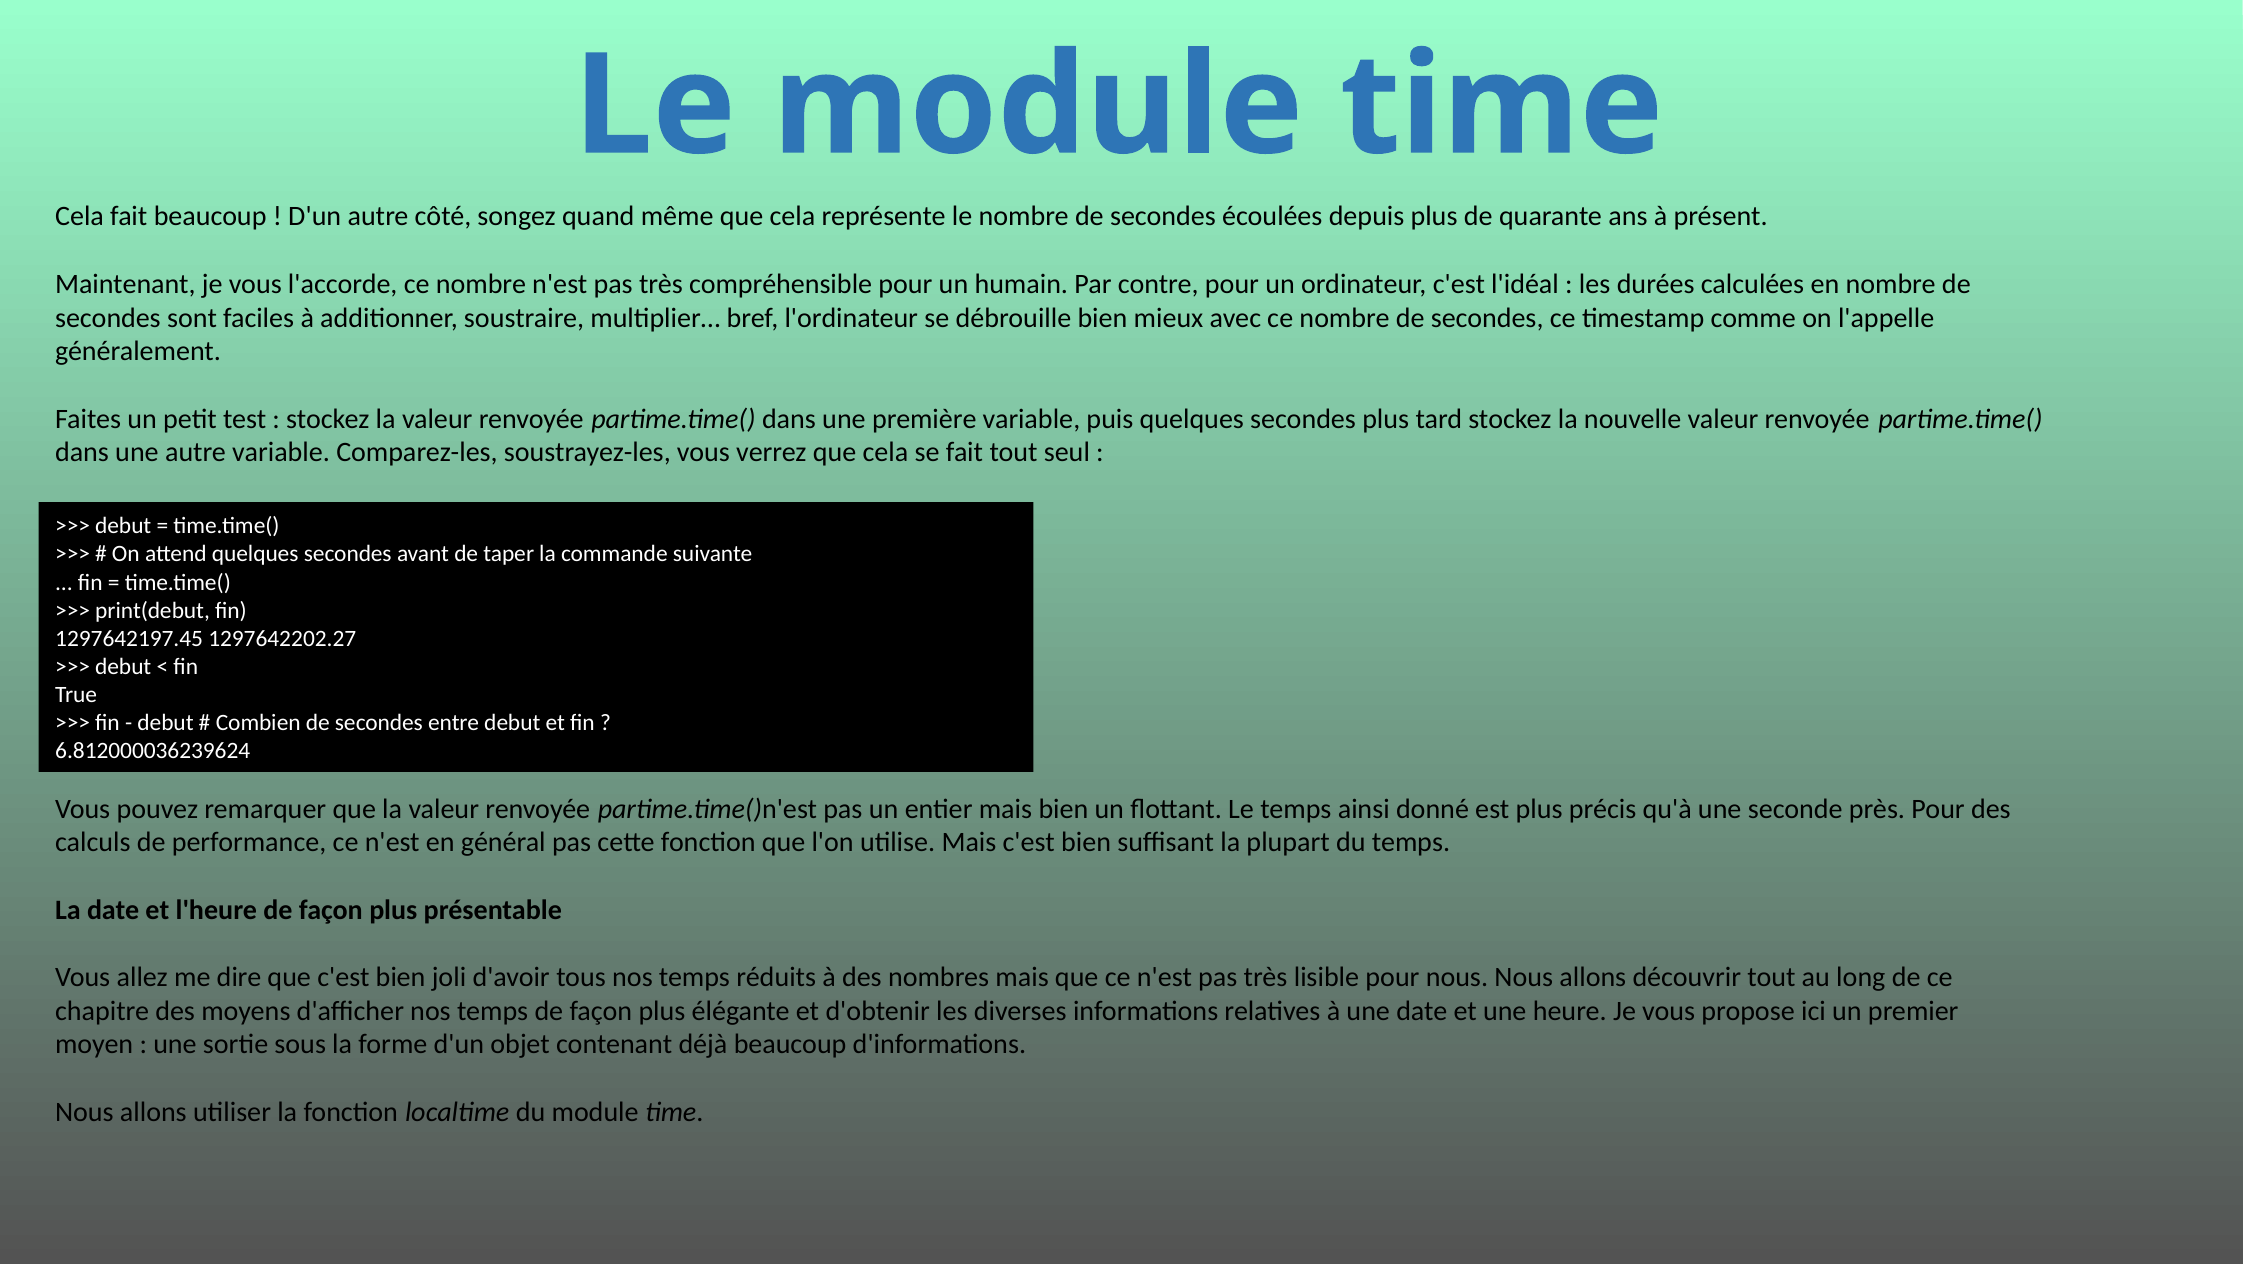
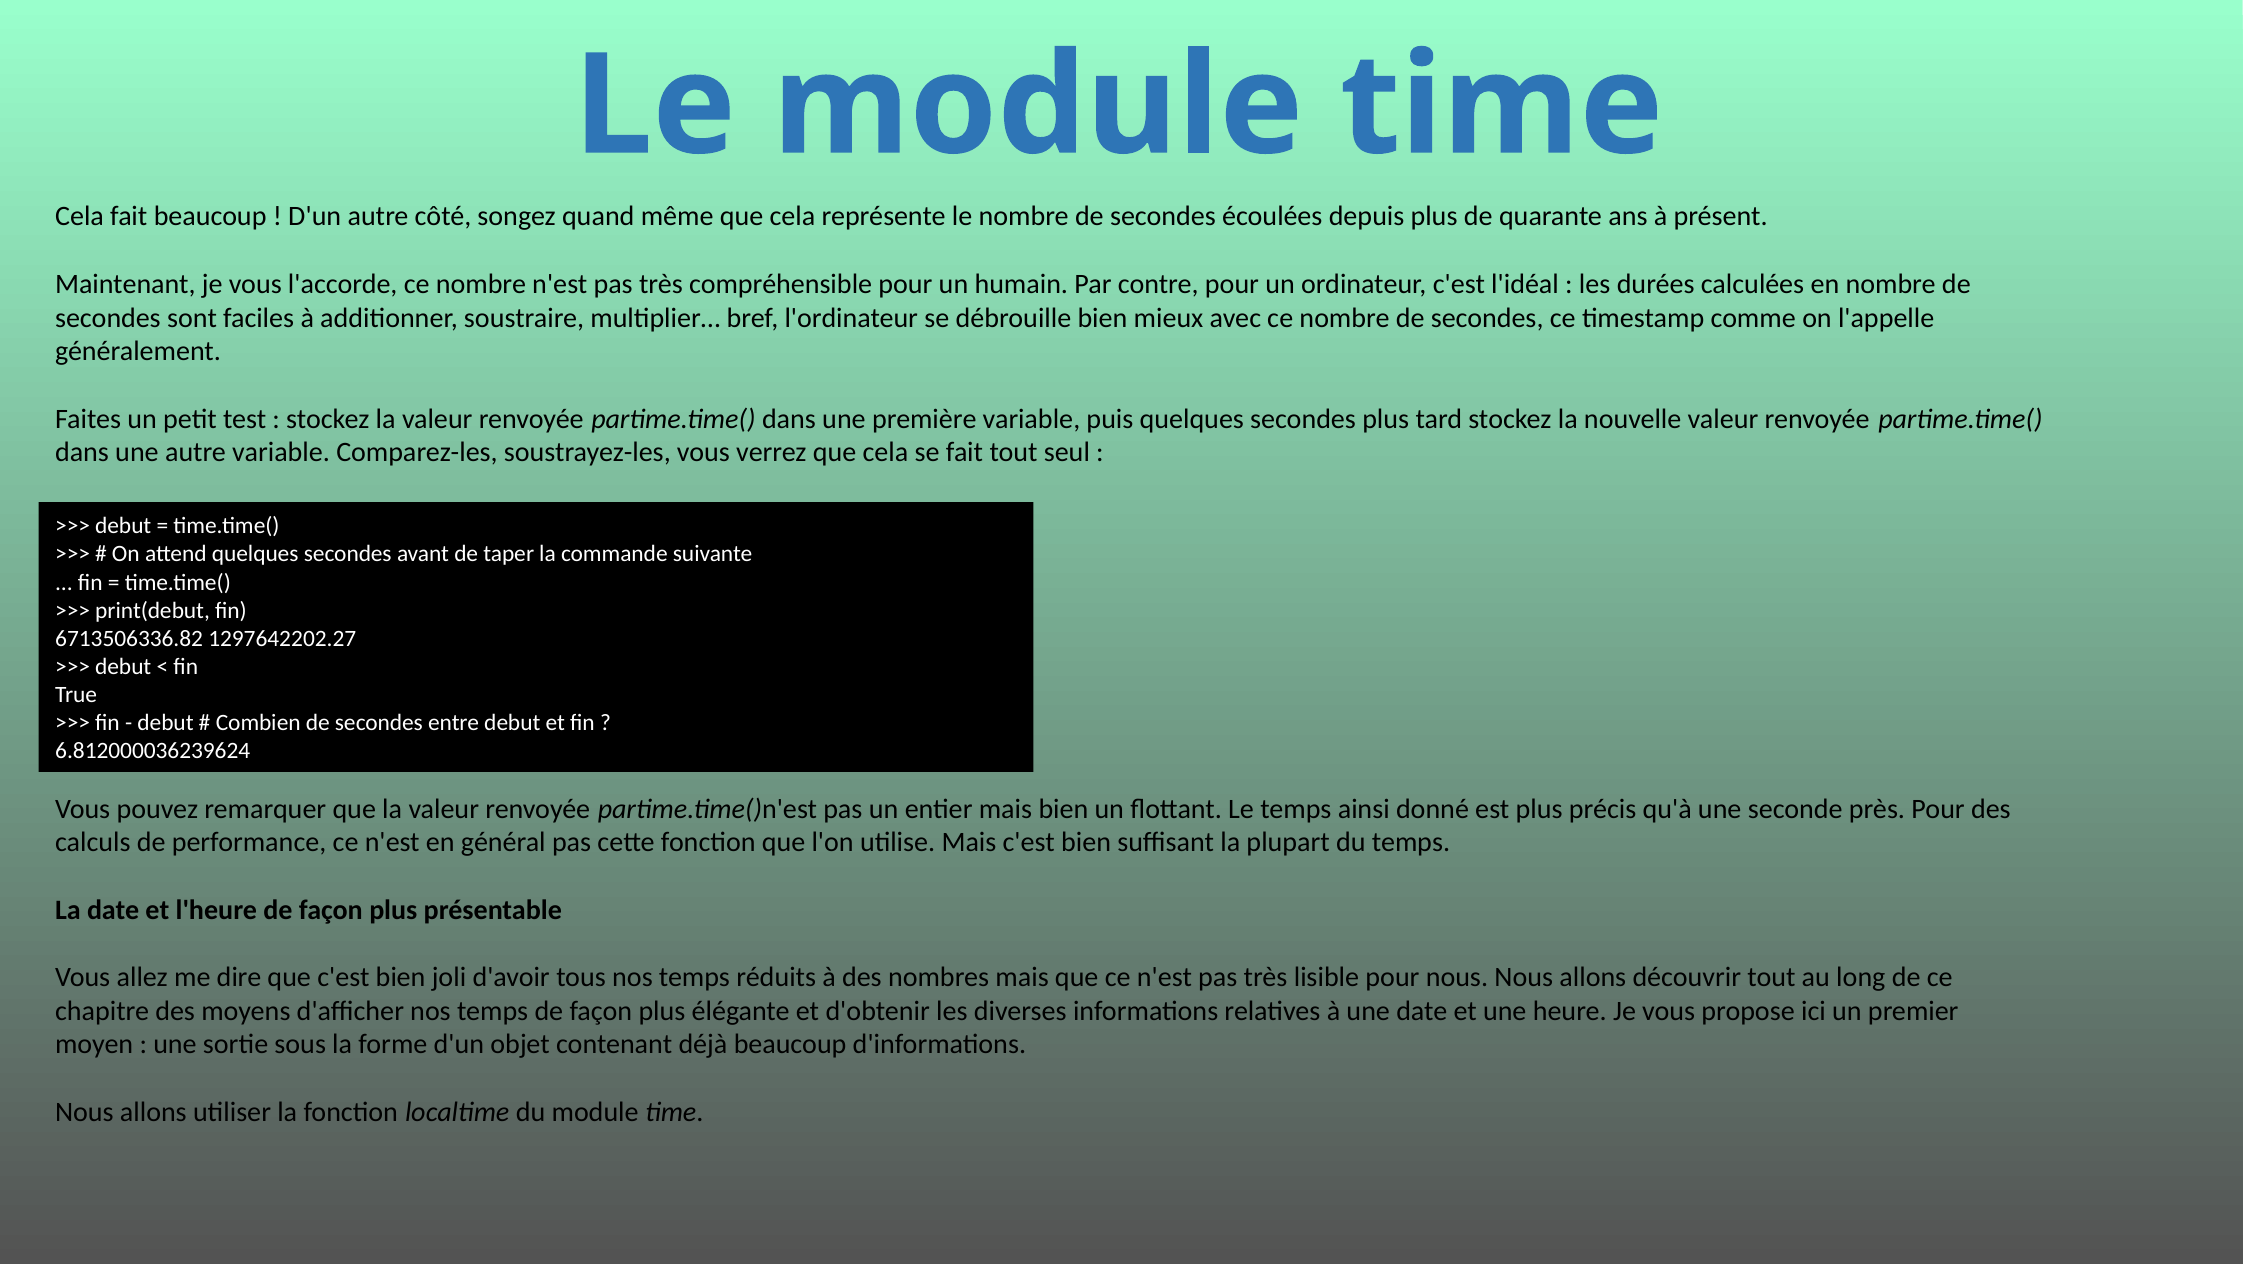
1297642197.45: 1297642197.45 -> 6713506336.82
